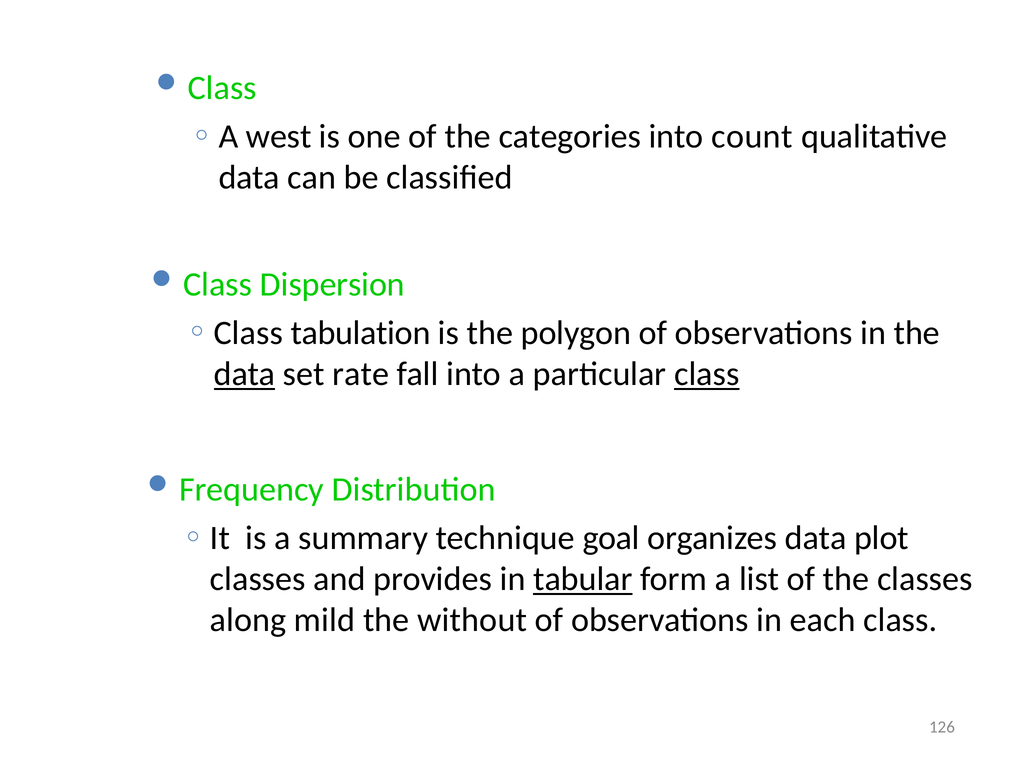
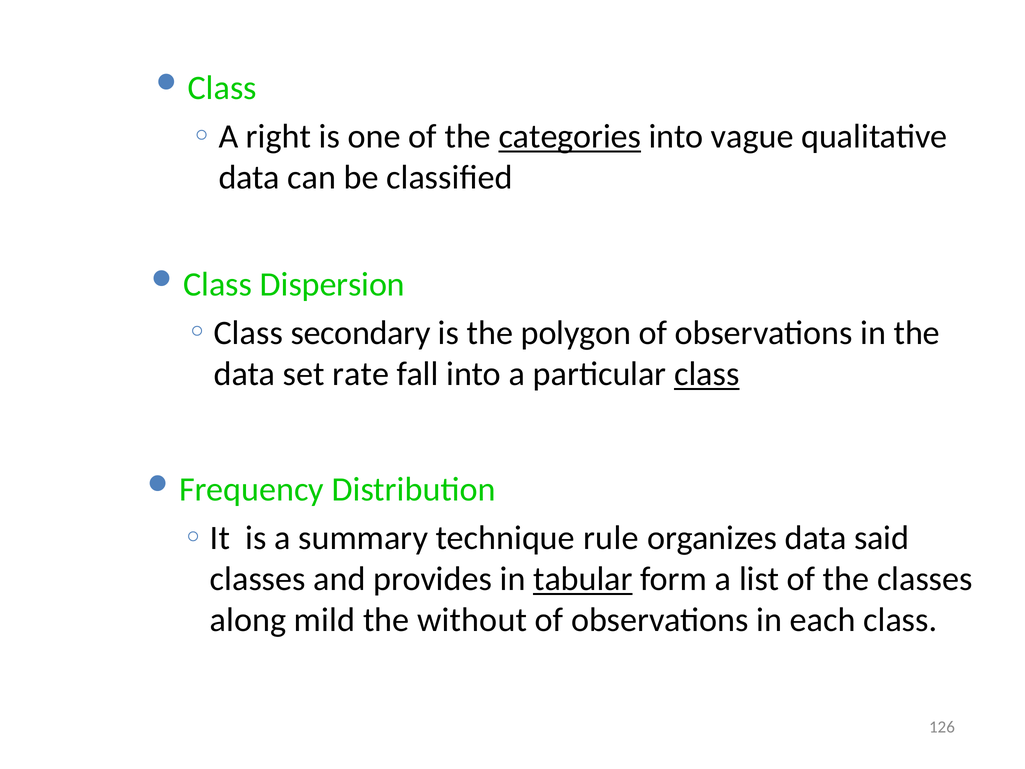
west: west -> right
categories underline: none -> present
count: count -> vague
tabulation: tabulation -> secondary
data at (245, 374) underline: present -> none
goal: goal -> rule
plot: plot -> said
